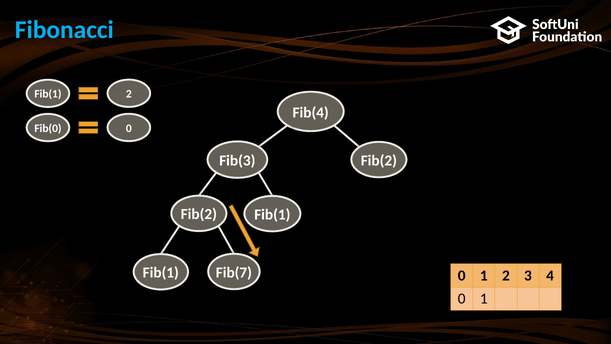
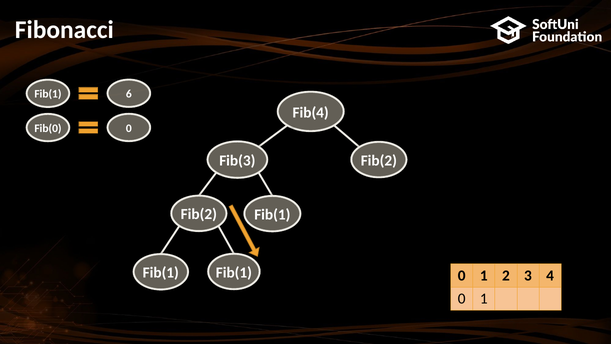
Fibonacci colour: light blue -> white
Fib(1 2: 2 -> 6
Fib(7 at (234, 272): Fib(7 -> Fib(1
